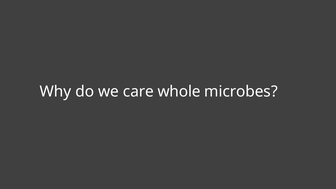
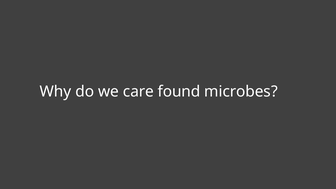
whole: whole -> found
